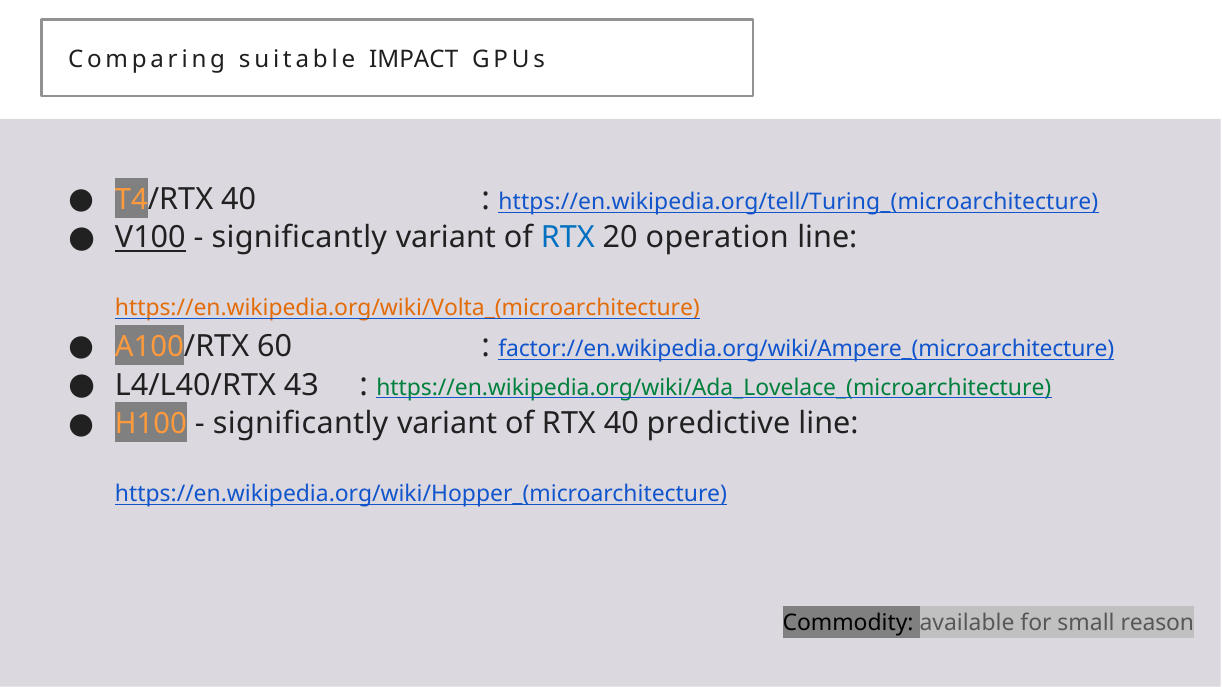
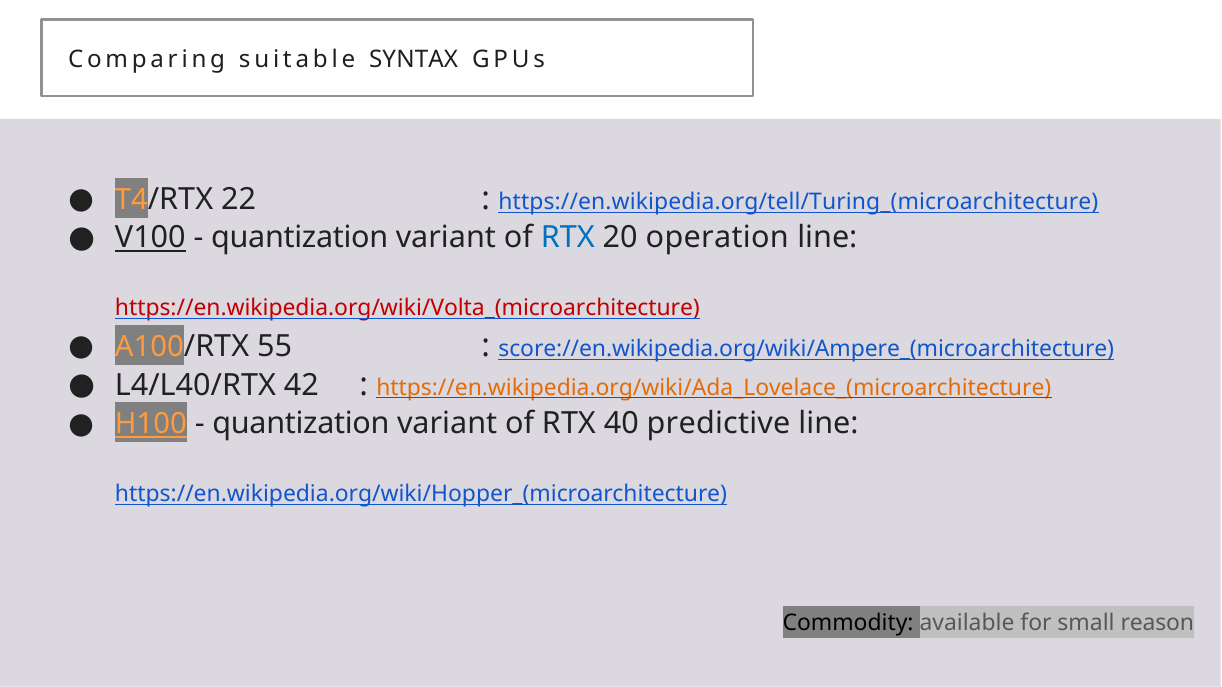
IMPACT: IMPACT -> SYNTAX
T4/RTX 40: 40 -> 22
significantly at (299, 238): significantly -> quantization
https://en.wikipedia.org/wiki/Volta_(microarchitecture colour: orange -> red
60: 60 -> 55
factor://en.wikipedia.org/wiki/Ampere_(microarchitecture: factor://en.wikipedia.org/wiki/Ampere_(microarchitecture -> score://en.wikipedia.org/wiki/Ampere_(microarchitecture
43: 43 -> 42
https://en.wikipedia.org/wiki/Ada_Lovelace_(microarchitecture colour: green -> orange
H100 underline: none -> present
significantly at (301, 424): significantly -> quantization
